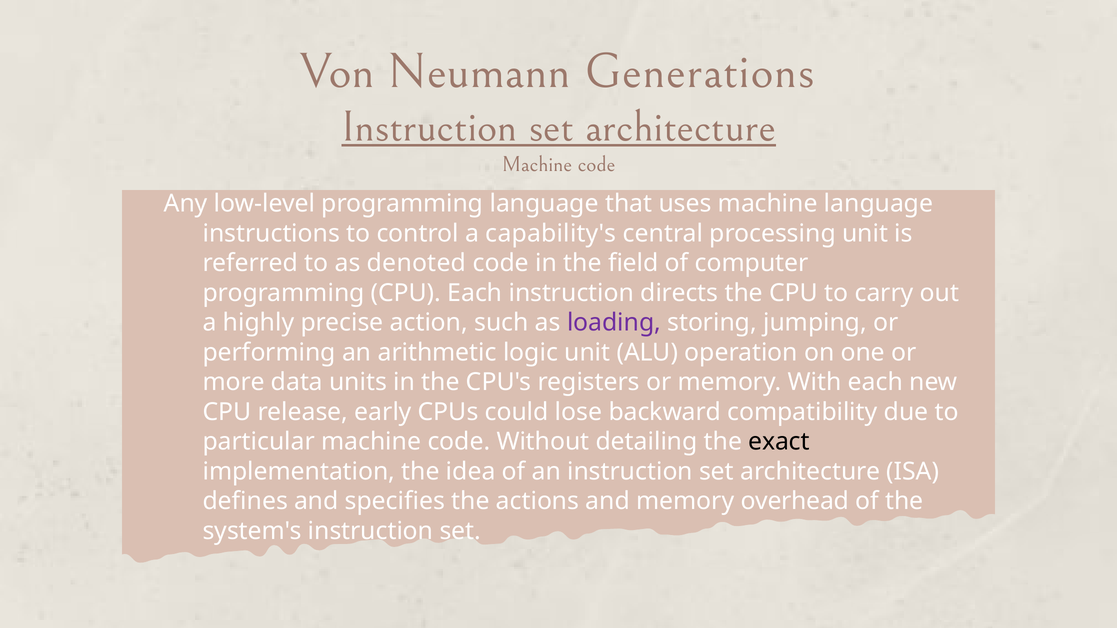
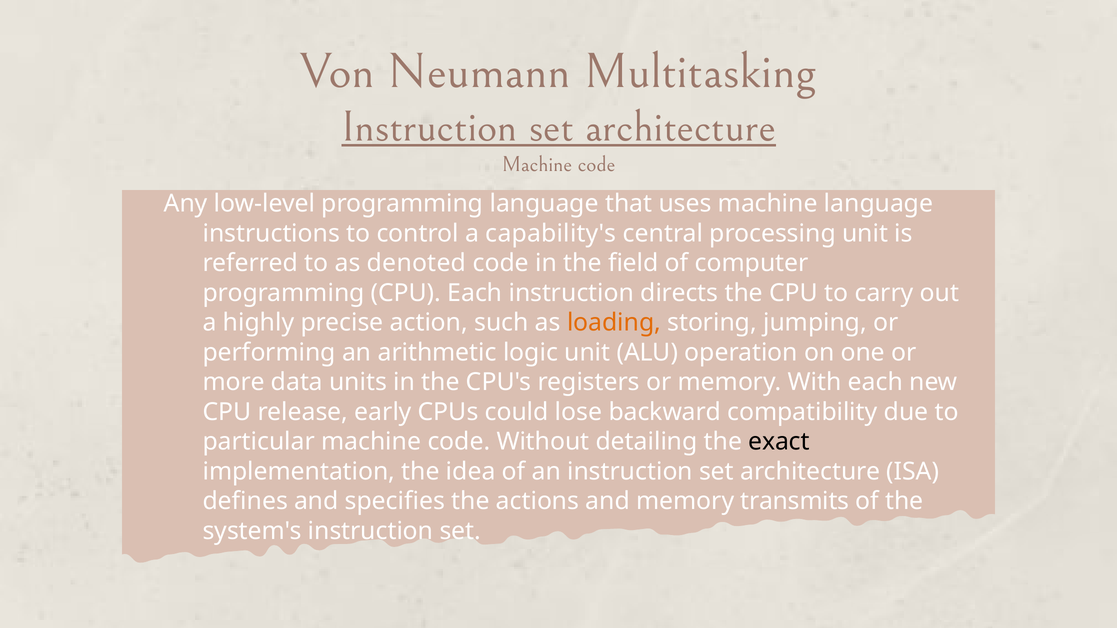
Generations: Generations -> Multitasking
loading colour: purple -> orange
overhead: overhead -> transmits
